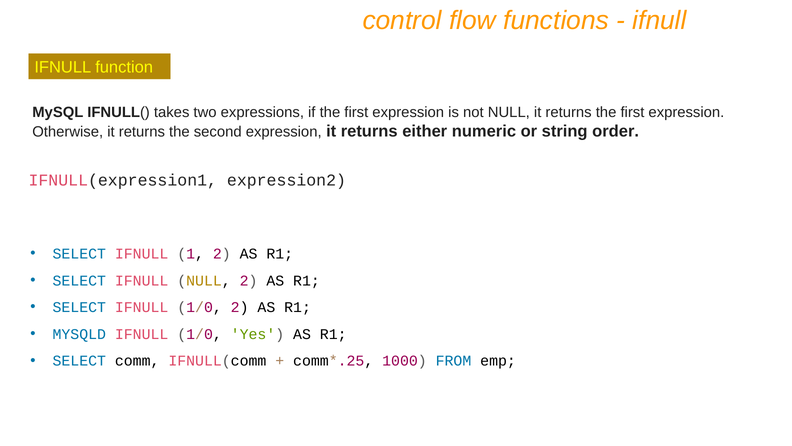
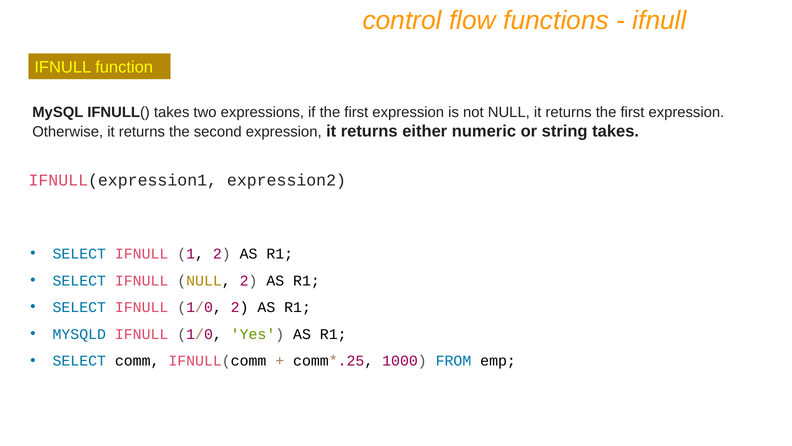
string order: order -> takes
